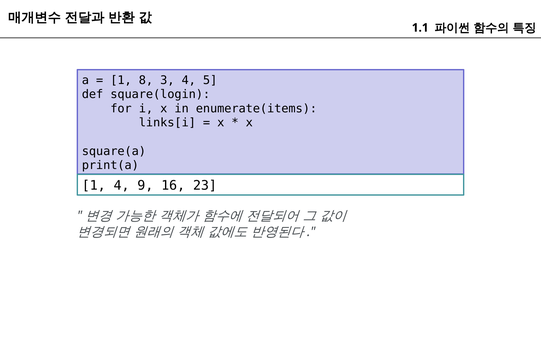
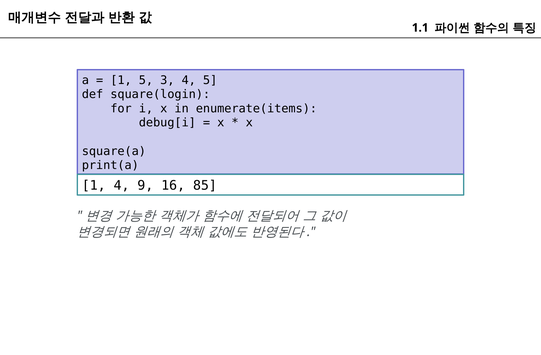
1 8: 8 -> 5
links[i: links[i -> debug[i
23: 23 -> 85
